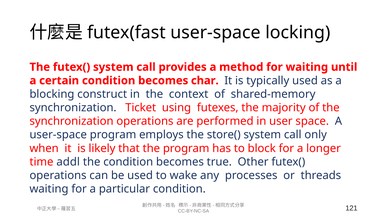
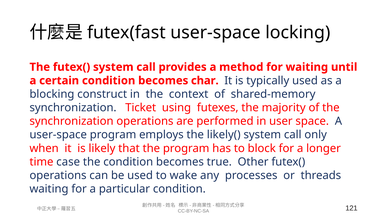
store(: store( -> likely(
addl: addl -> case
